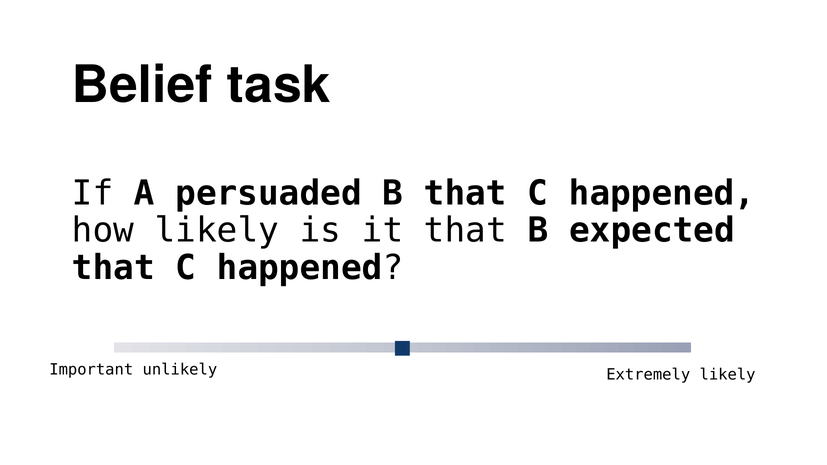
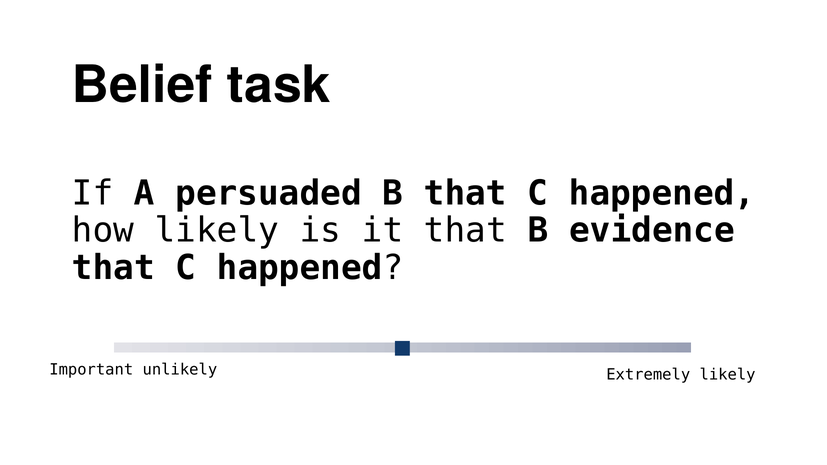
expected: expected -> evidence
